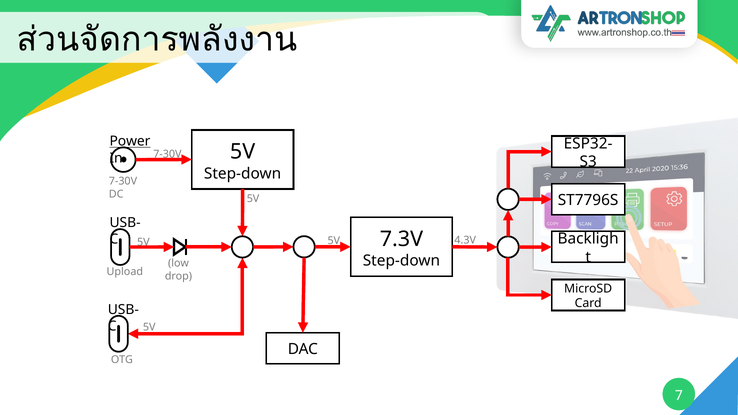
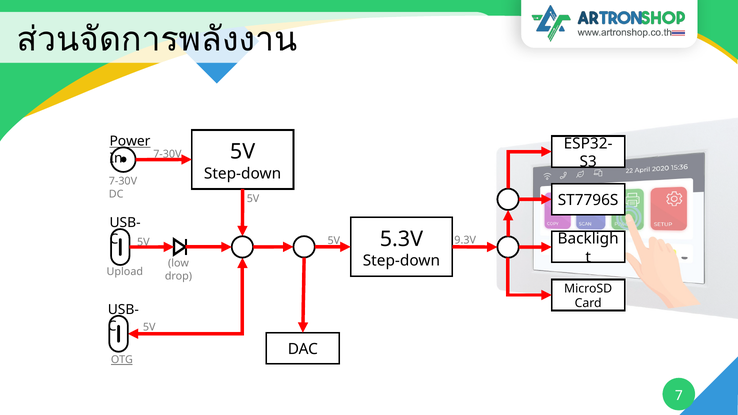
7.3V: 7.3V -> 5.3V
4.3V: 4.3V -> 9.3V
OTG underline: none -> present
